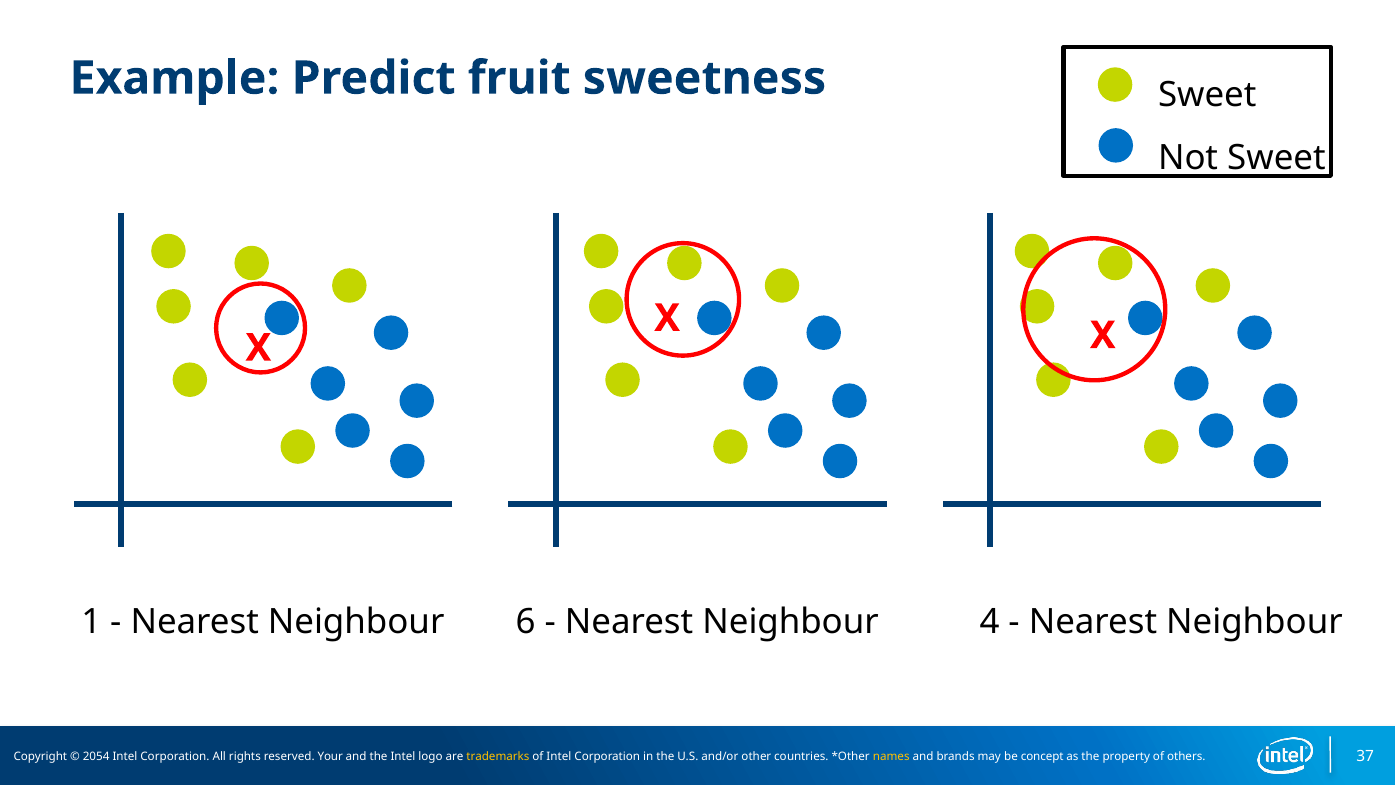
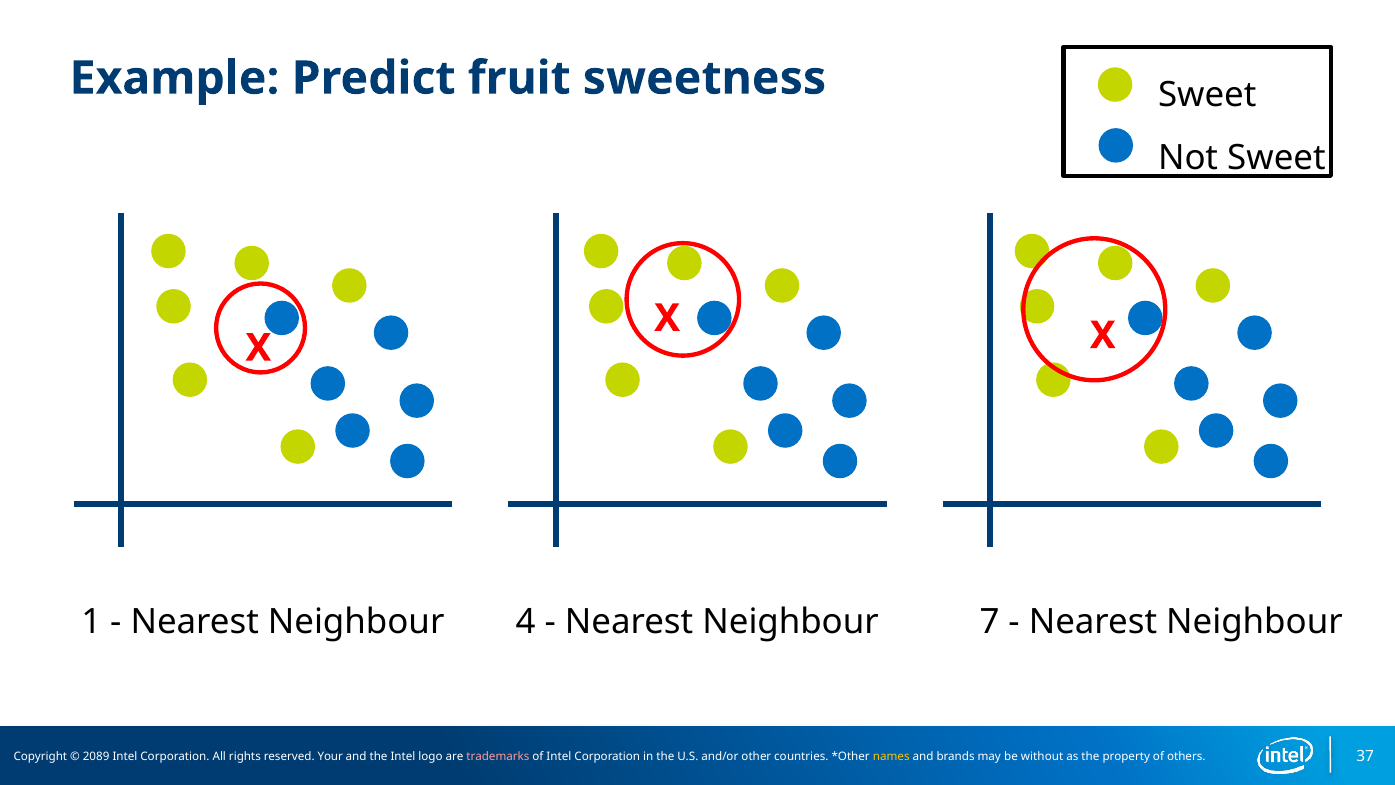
6: 6 -> 4
4: 4 -> 7
2054: 2054 -> 2089
trademarks colour: yellow -> pink
concept: concept -> without
